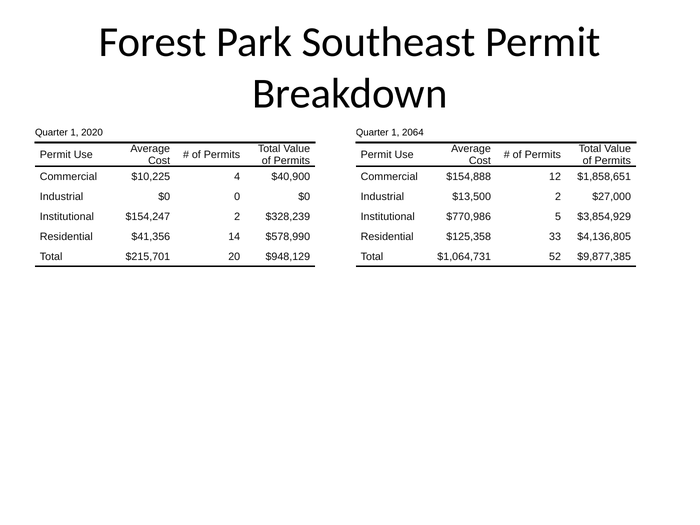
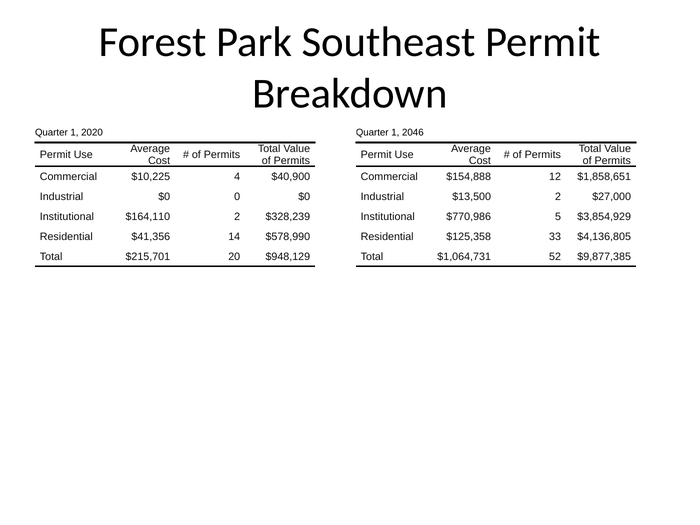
2064: 2064 -> 2046
$154,247: $154,247 -> $164,110
